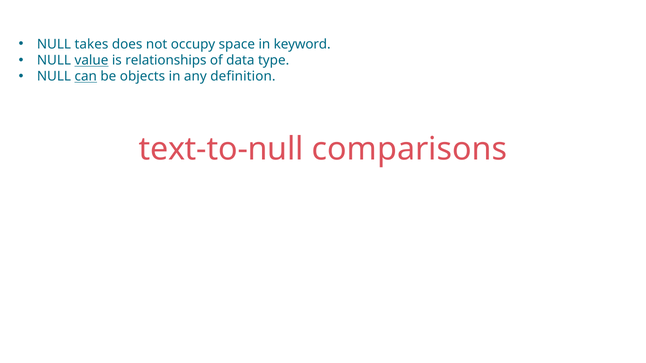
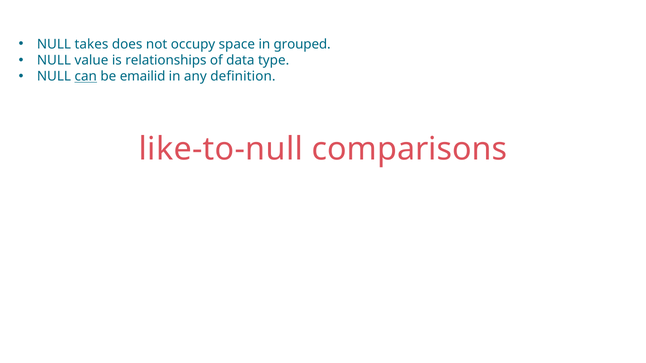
keyword: keyword -> grouped
value underline: present -> none
objects: objects -> emailid
text-to-null: text-to-null -> like-to-null
